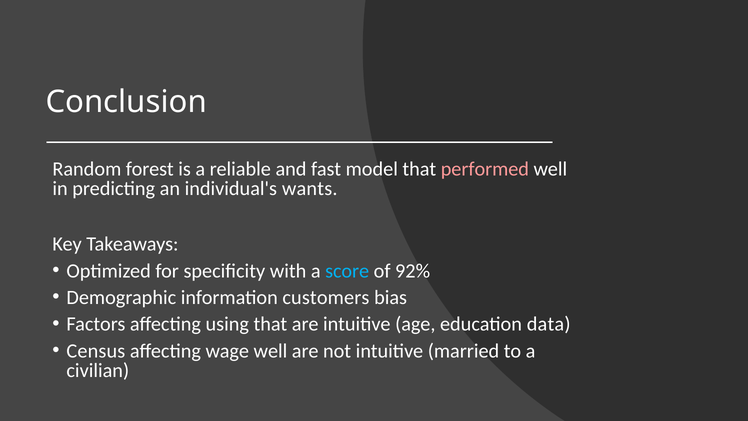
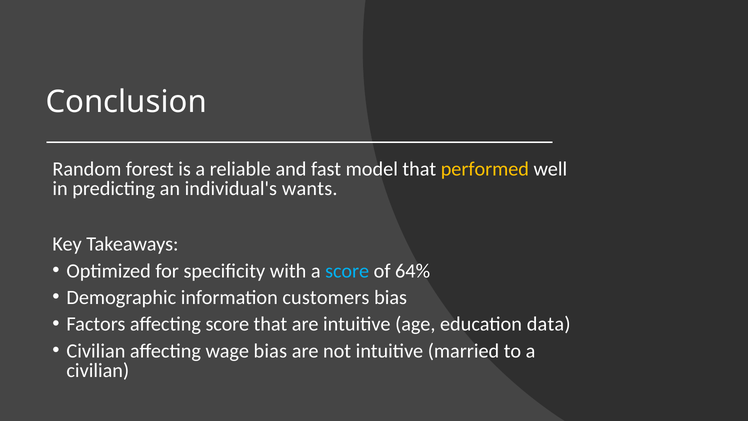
performed colour: pink -> yellow
92%: 92% -> 64%
affecting using: using -> score
Census at (96, 351): Census -> Civilian
wage well: well -> bias
